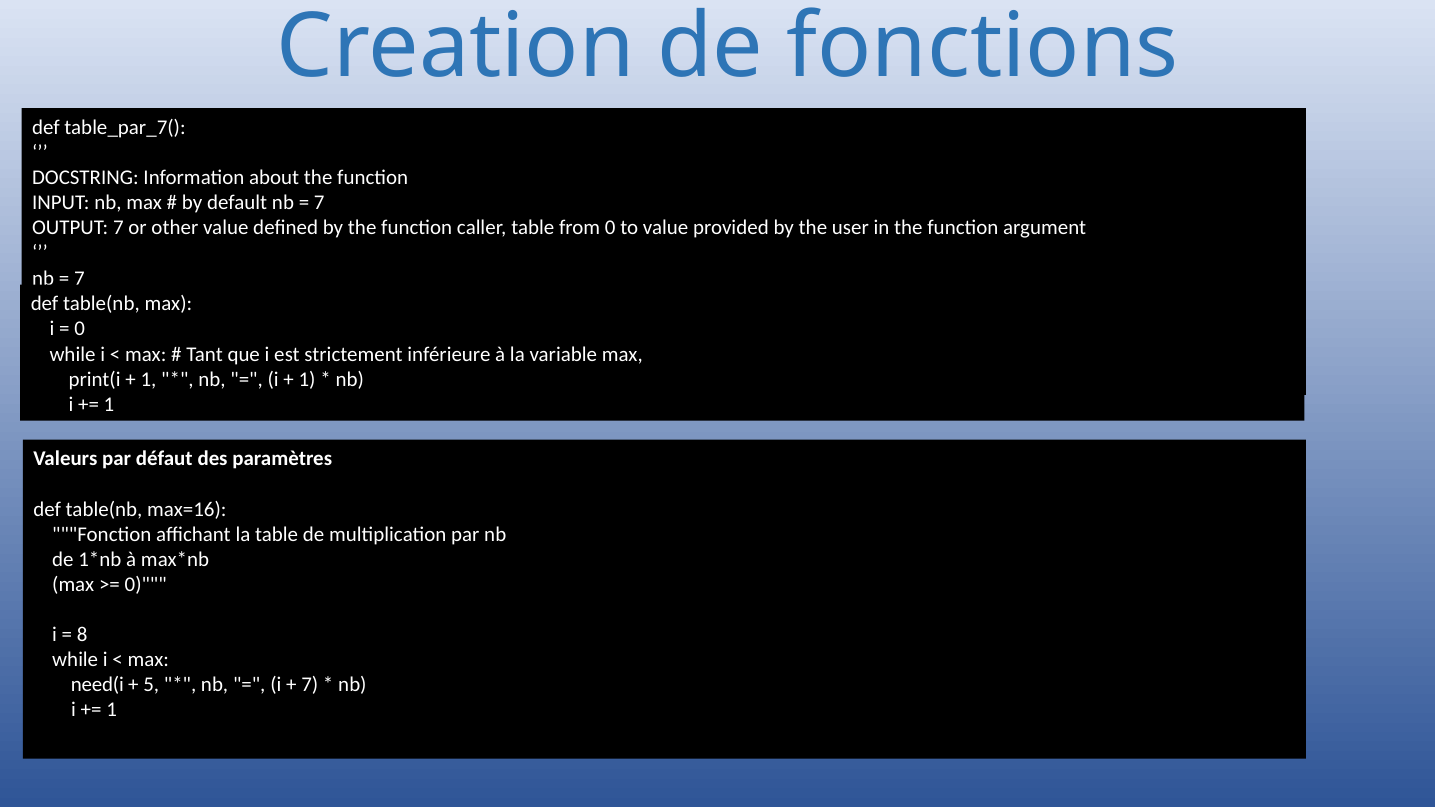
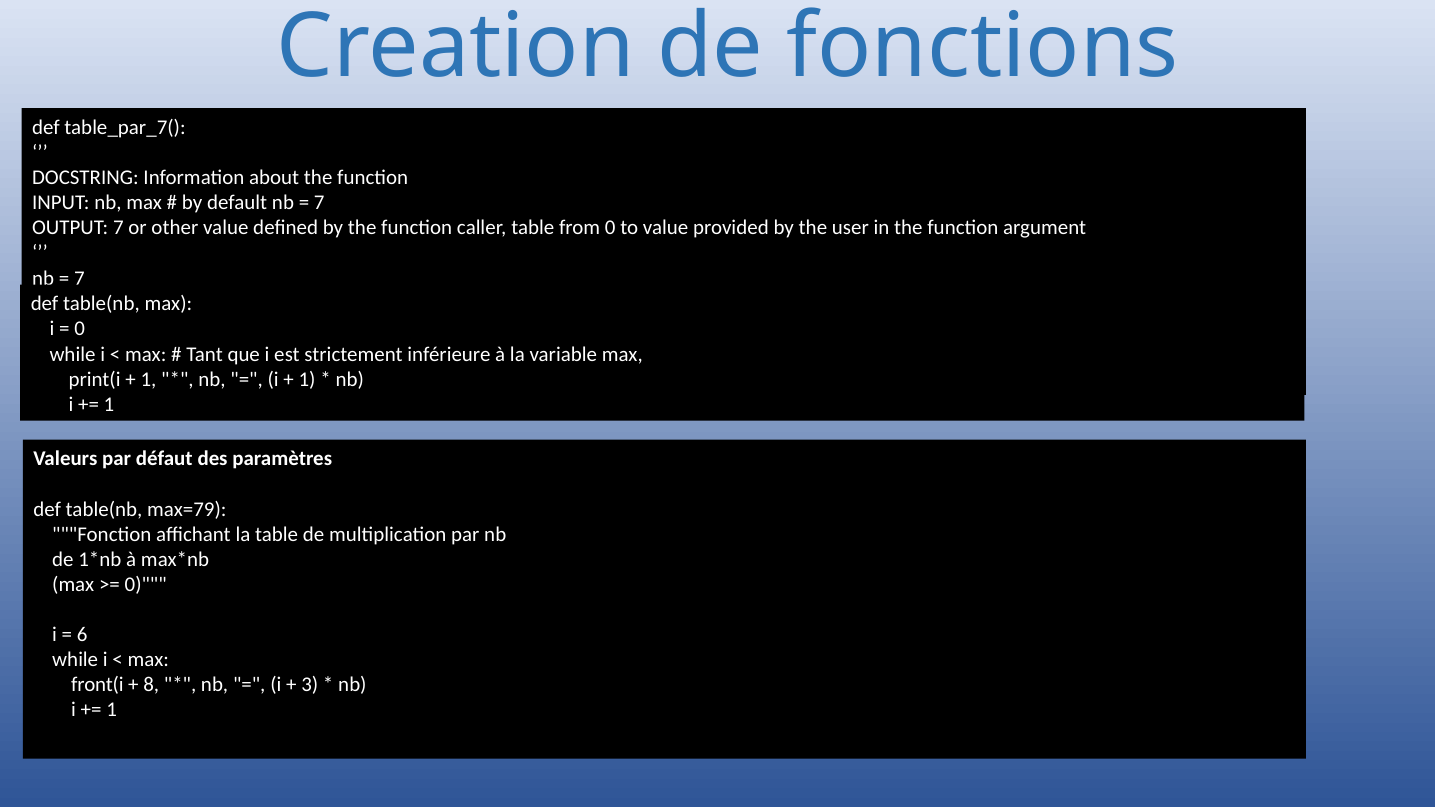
max=16: max=16 -> max=79
8: 8 -> 6
need(i: need(i -> front(i
5: 5 -> 8
7 at (310, 685): 7 -> 3
